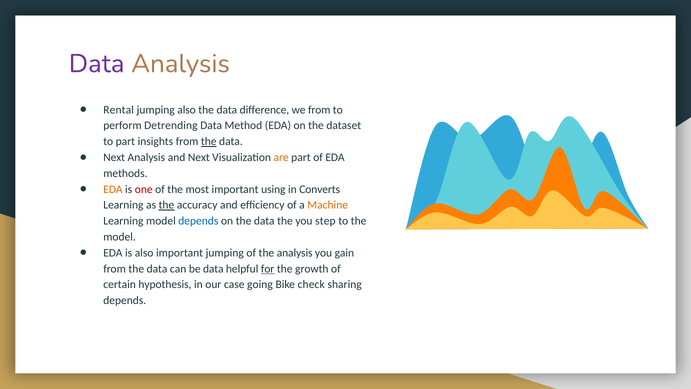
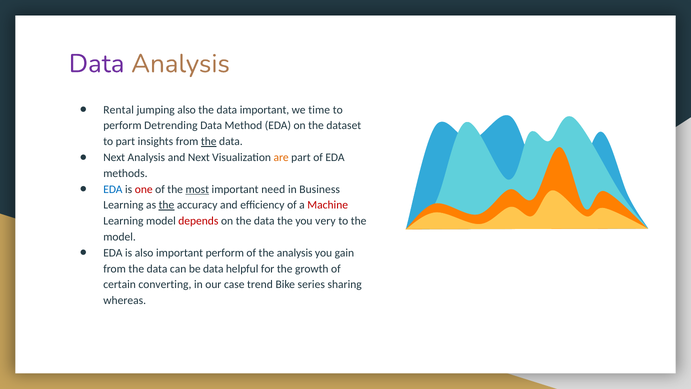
data difference: difference -> important
we from: from -> time
EDA at (113, 189) colour: orange -> blue
most underline: none -> present
using: using -> need
Converts: Converts -> Business
Machine colour: orange -> red
depends at (198, 221) colour: blue -> red
step: step -> very
important jumping: jumping -> perform
for underline: present -> none
hypothesis: hypothesis -> converting
going: going -> trend
check: check -> series
depends at (125, 300): depends -> whereas
